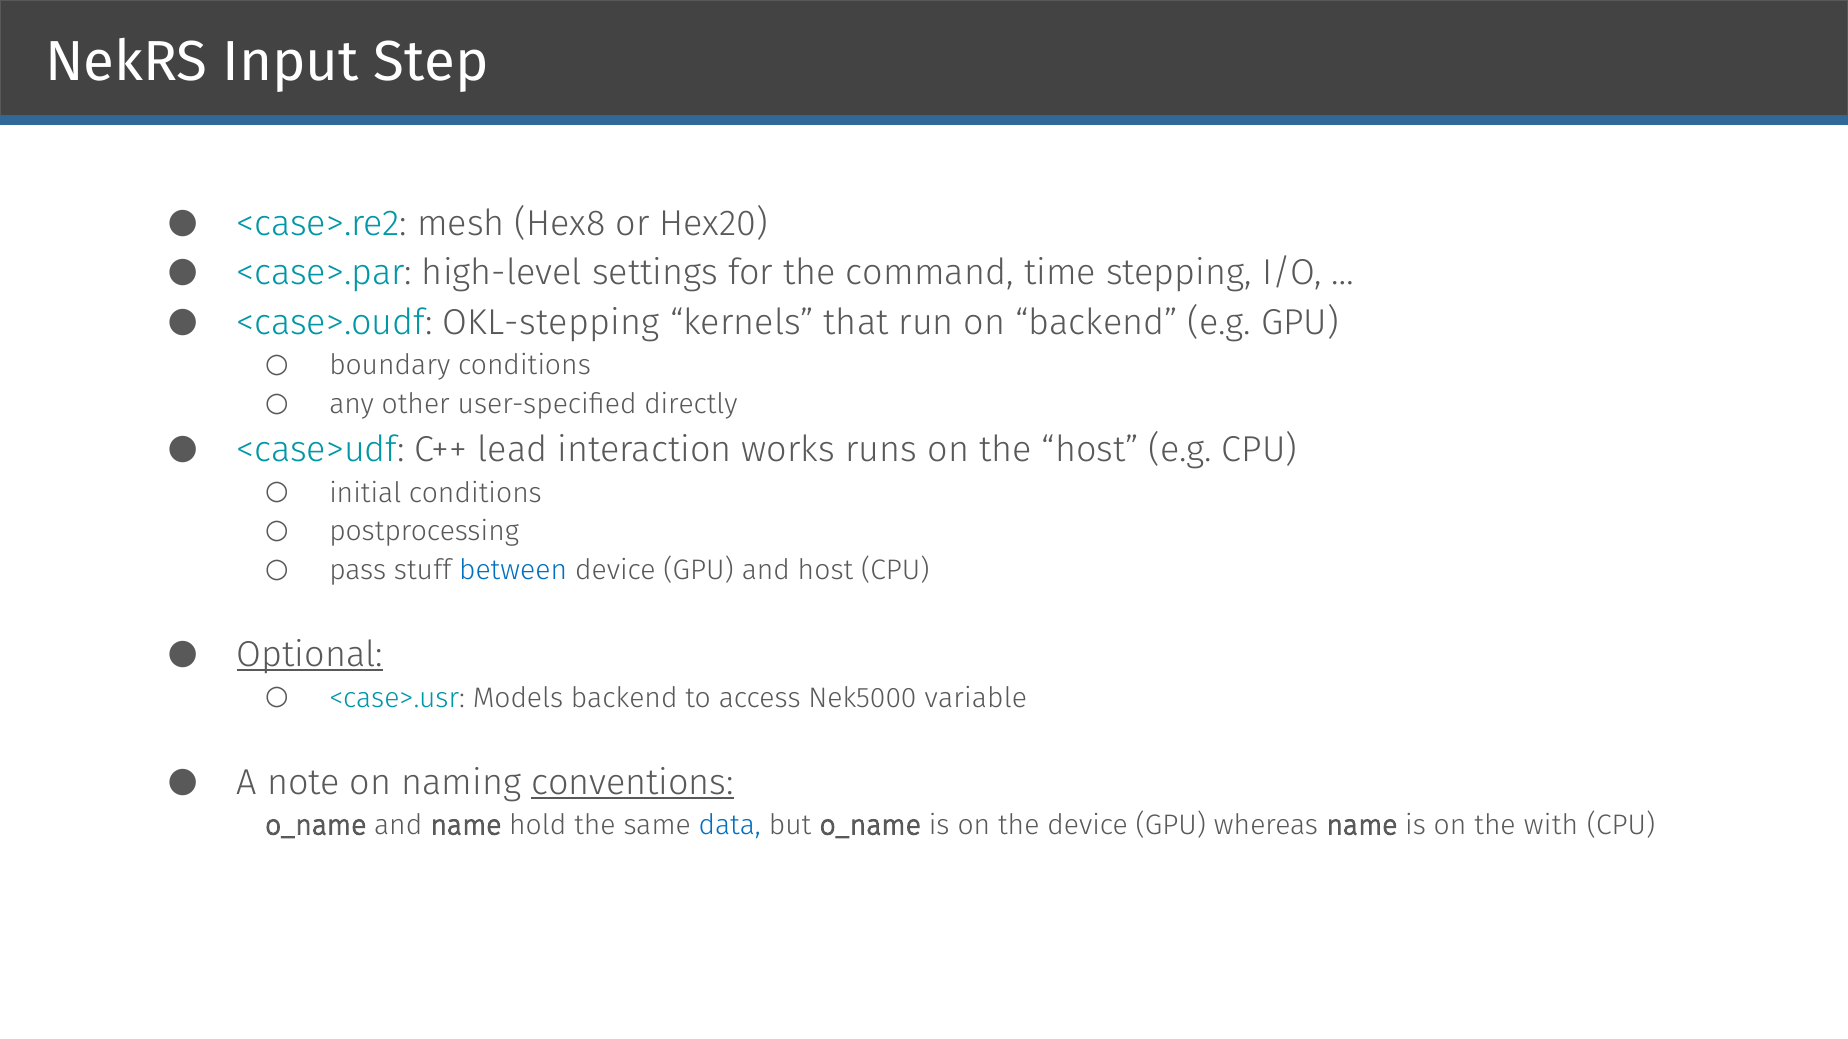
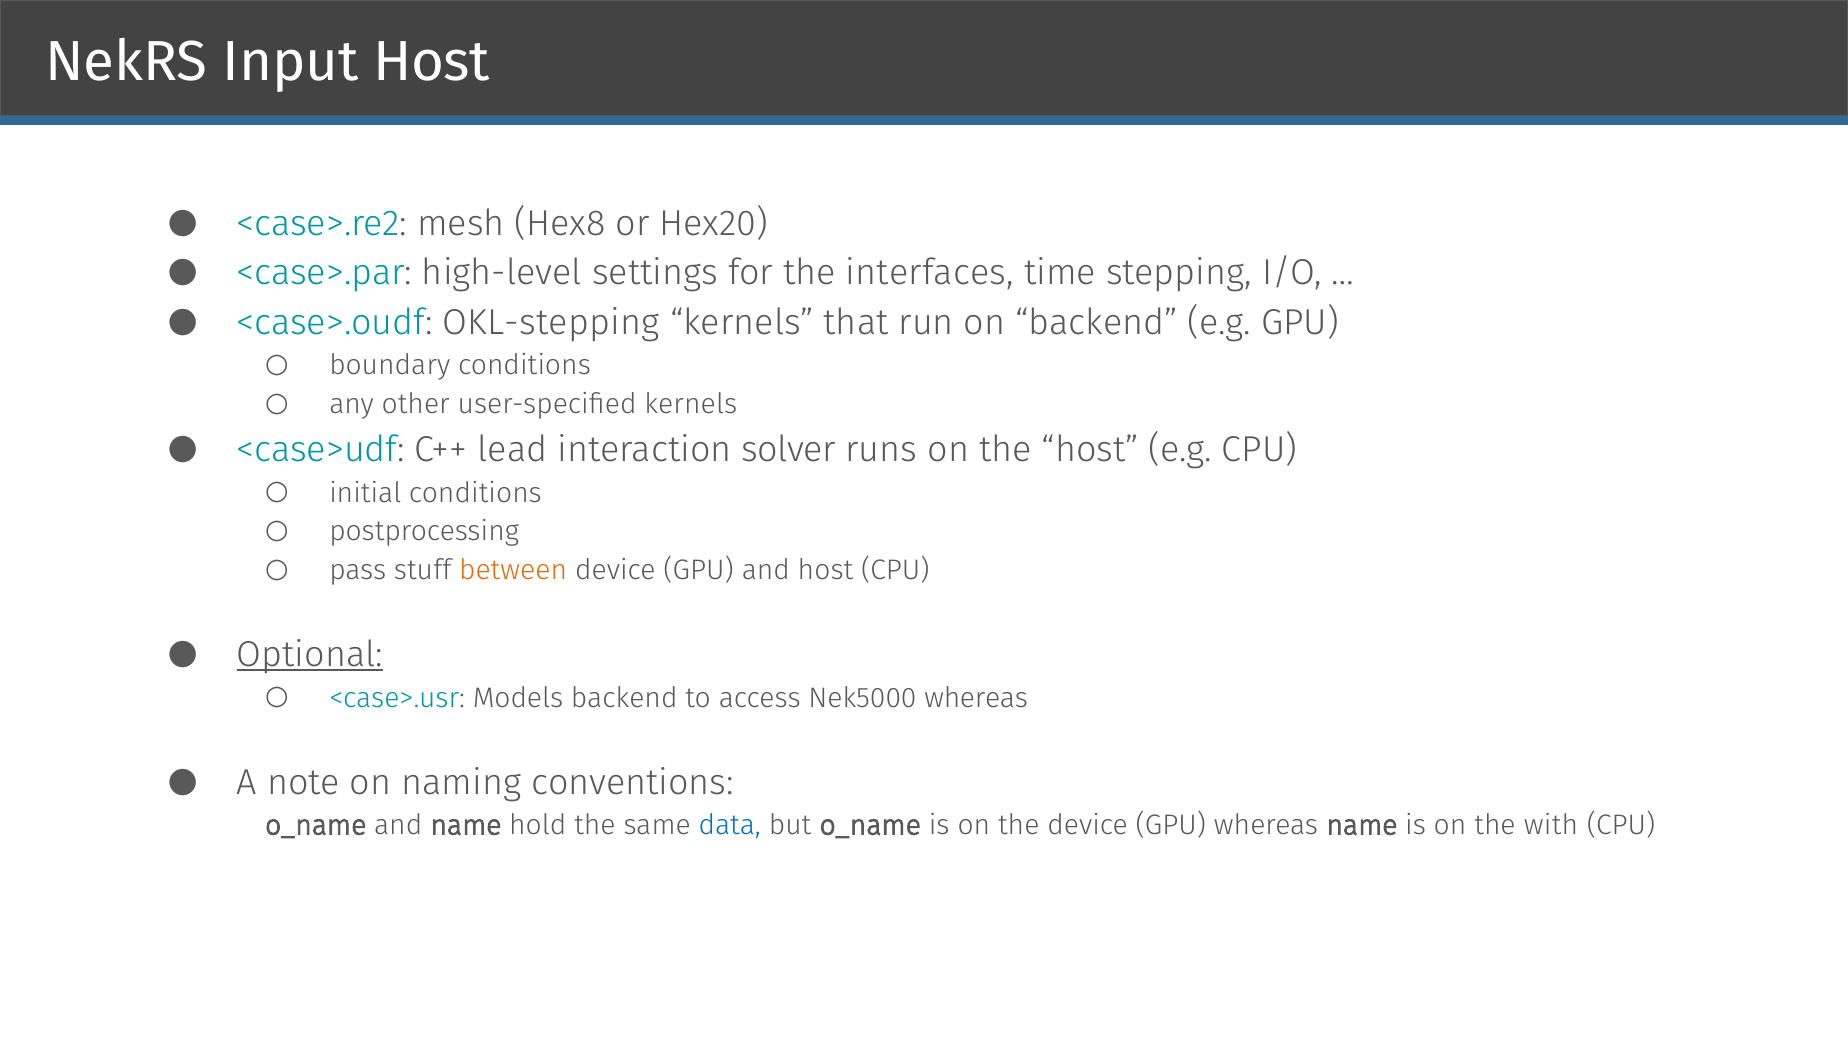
Input Step: Step -> Host
command: command -> interfaces
user-specified directly: directly -> kernels
works: works -> solver
between colour: blue -> orange
Nek5000 variable: variable -> whereas
conventions underline: present -> none
